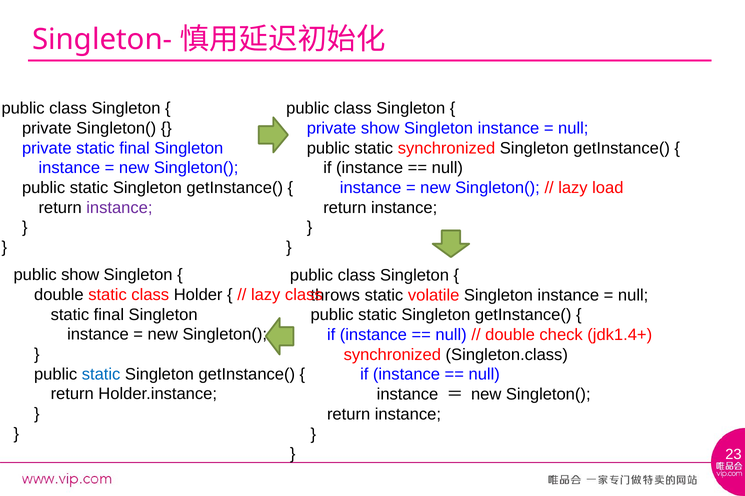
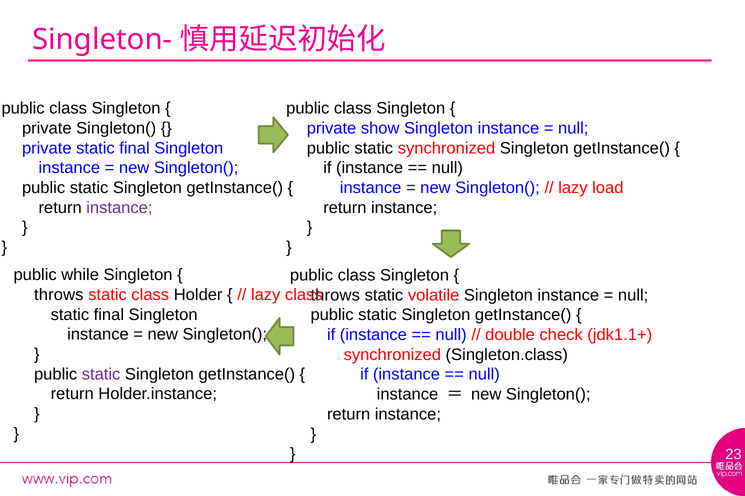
public show: show -> while
double at (59, 295): double -> throws
jdk1.4+: jdk1.4+ -> jdk1.1+
static at (101, 375) colour: blue -> purple
